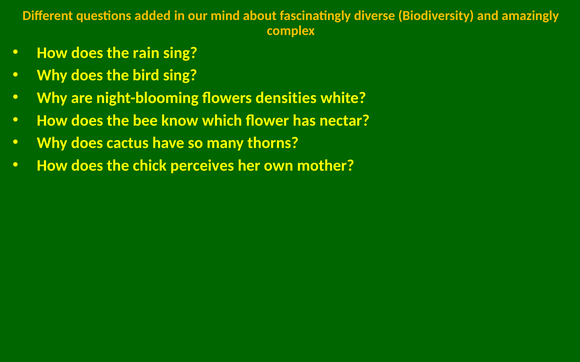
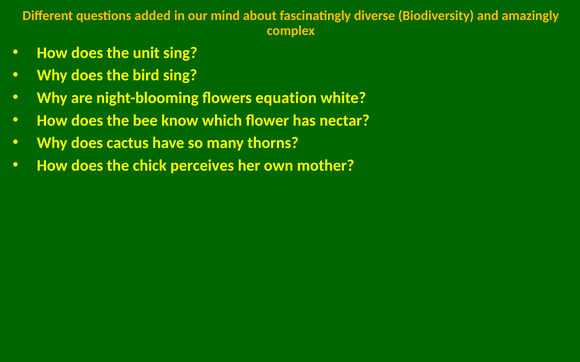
rain: rain -> unit
densities: densities -> equation
